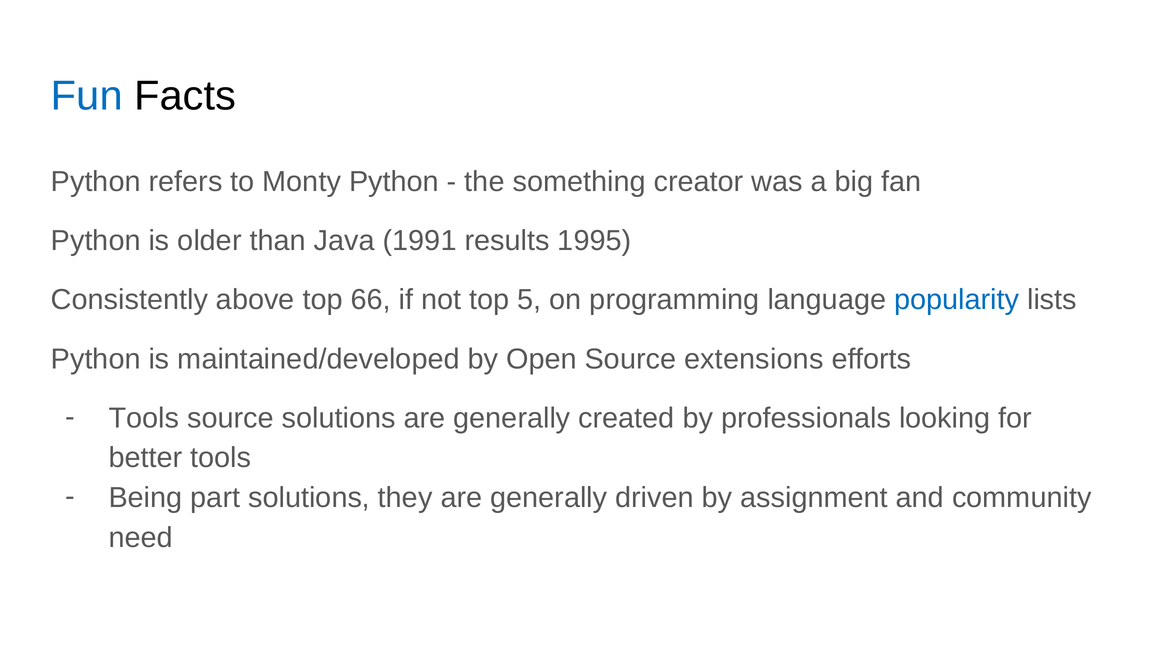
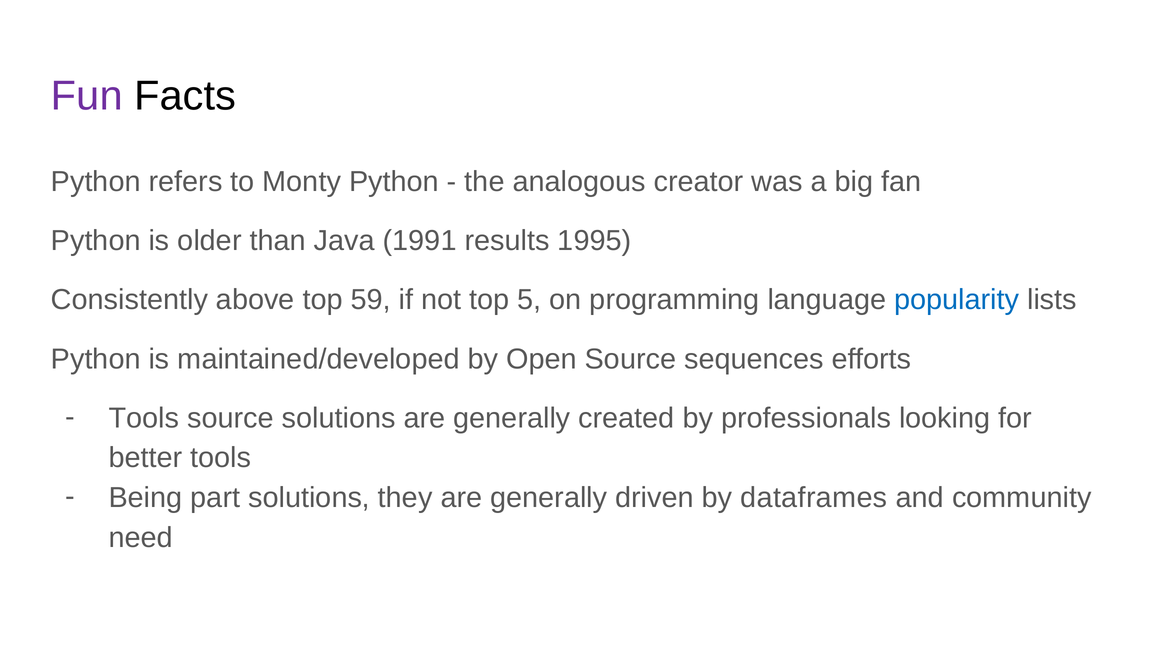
Fun colour: blue -> purple
something: something -> analogous
66: 66 -> 59
extensions: extensions -> sequences
assignment: assignment -> dataframes
